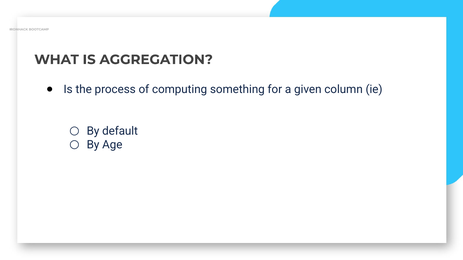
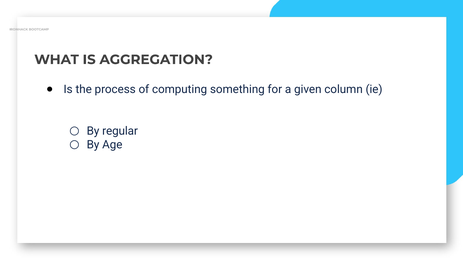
default: default -> regular
